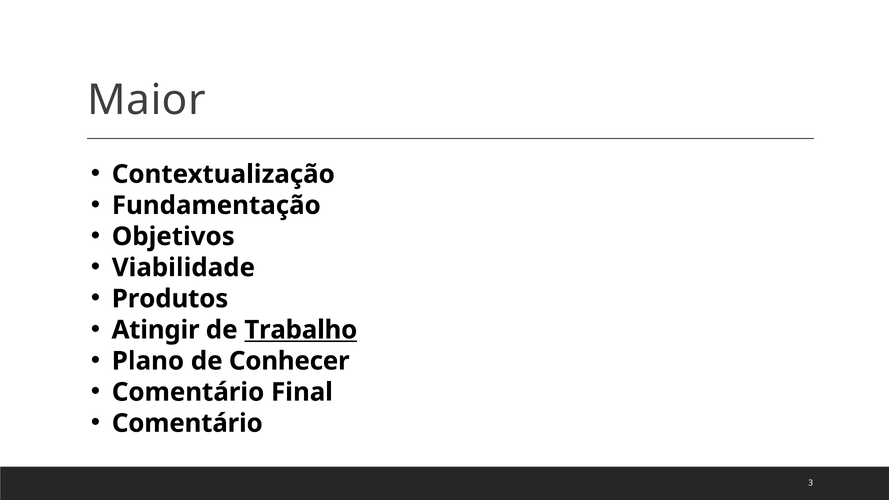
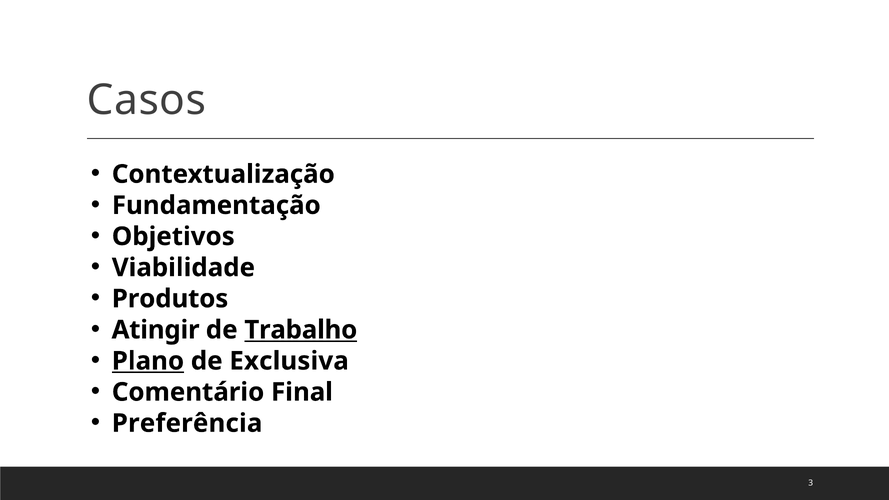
Maior: Maior -> Casos
Plano underline: none -> present
Conhecer: Conhecer -> Exclusiva
Comentário at (187, 423): Comentário -> Preferência
